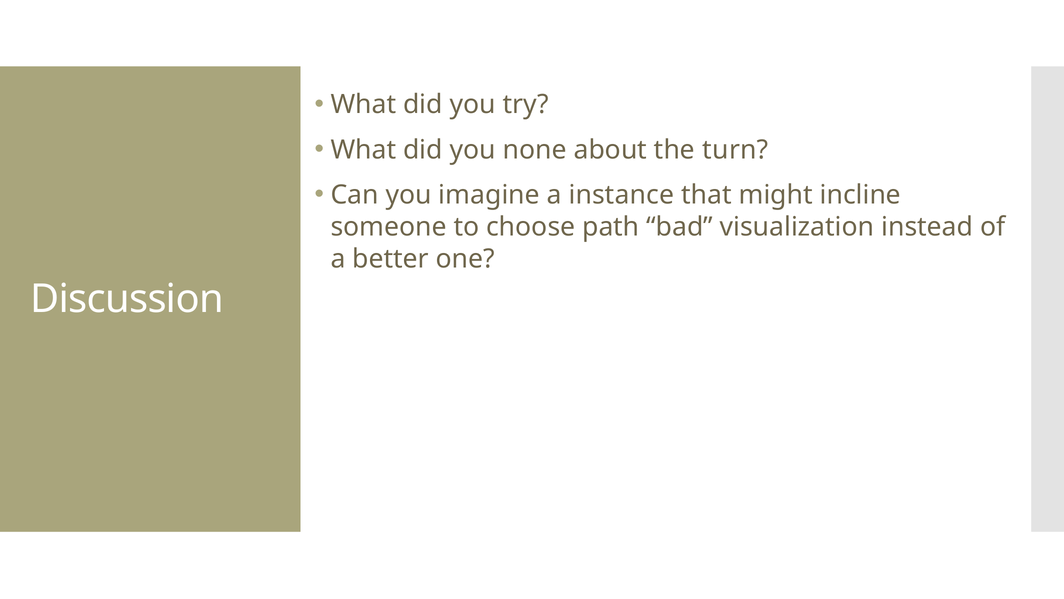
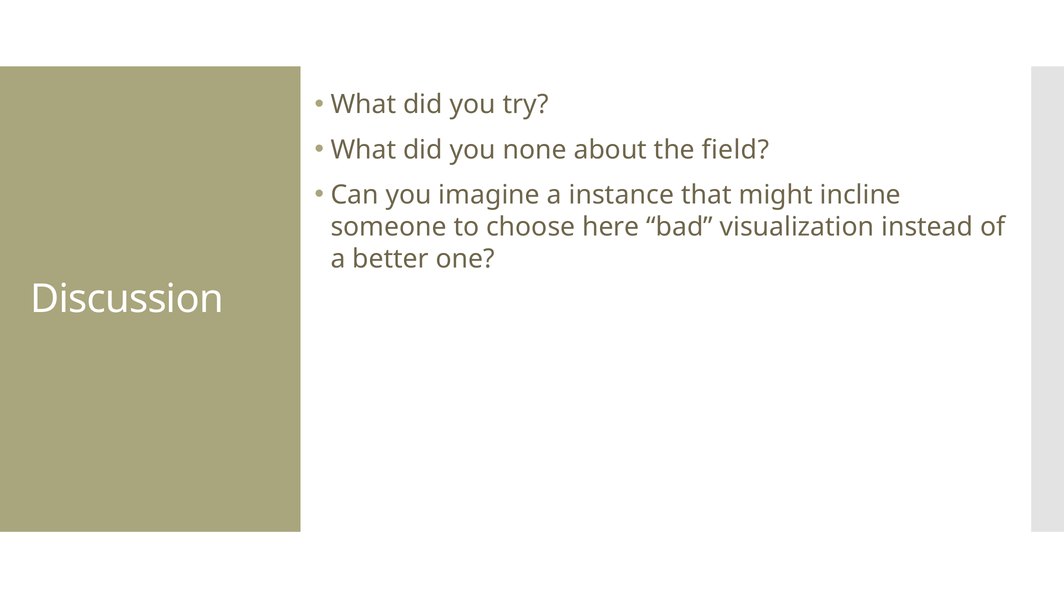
turn: turn -> field
path: path -> here
